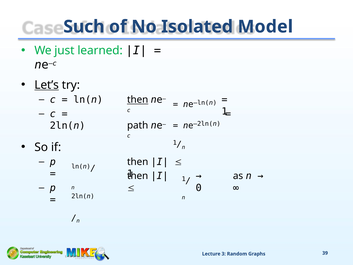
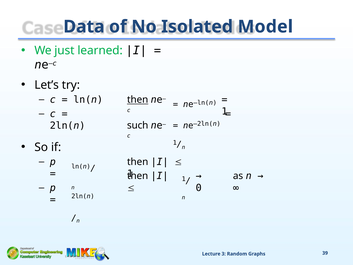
Such: Such -> Data
Let’s underline: present -> none
path: path -> such
